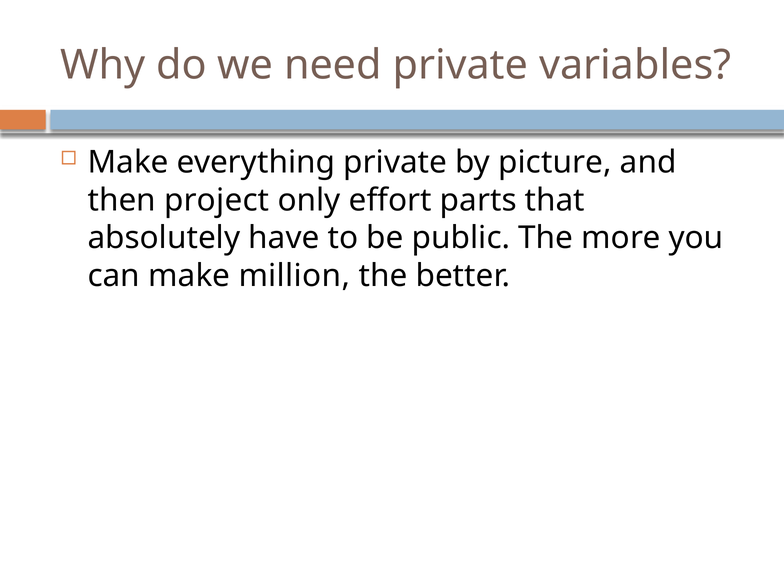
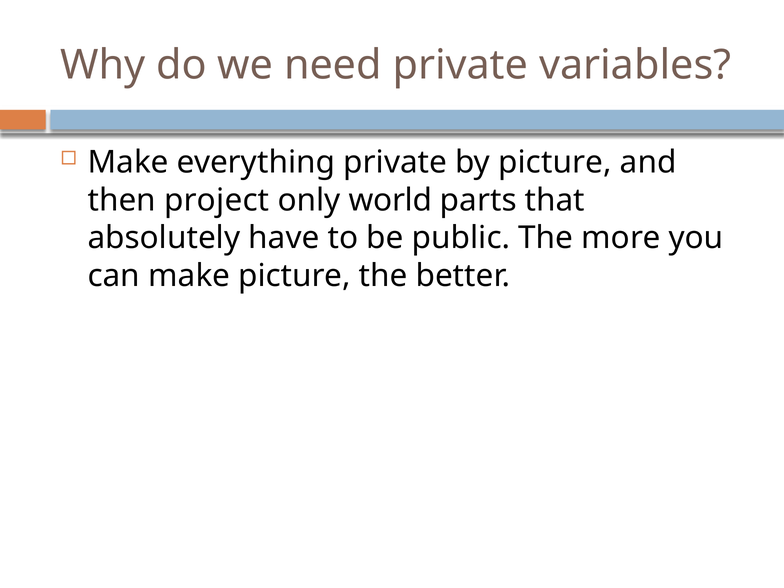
effort: effort -> world
make million: million -> picture
